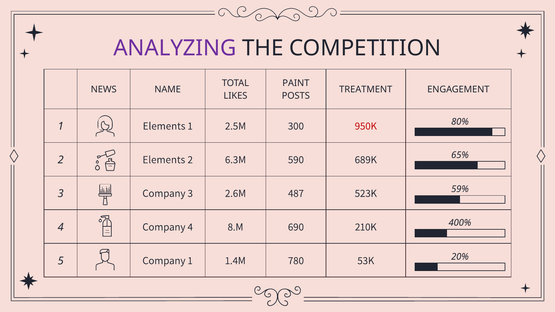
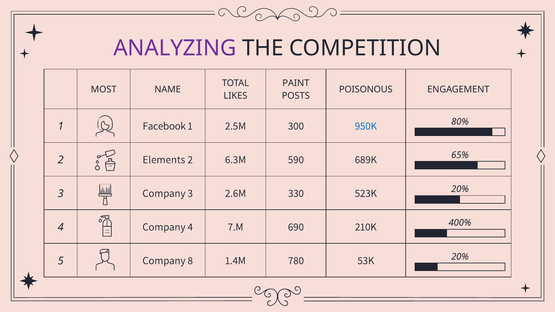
NEWS: NEWS -> MOST
TREATMENT: TREATMENT -> POISONOUS
1 Elements: Elements -> Facebook
950K colour: red -> blue
59% at (460, 189): 59% -> 20%
487: 487 -> 330
8.M: 8.M -> 7.M
Company 1: 1 -> 8
